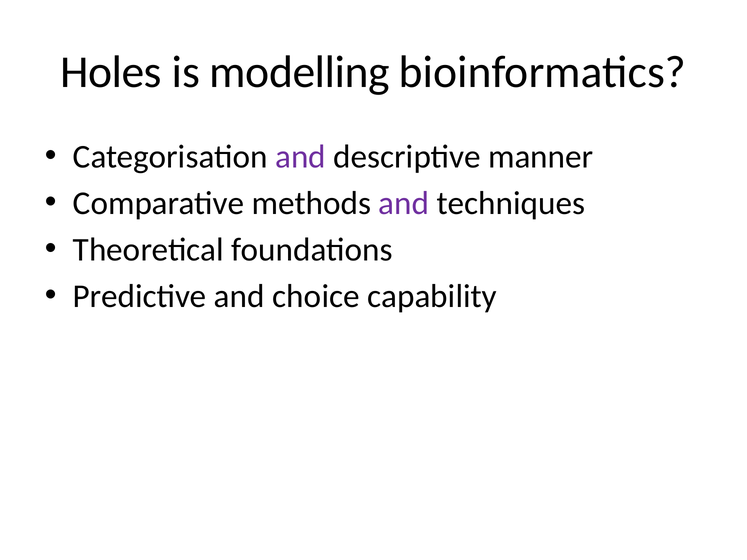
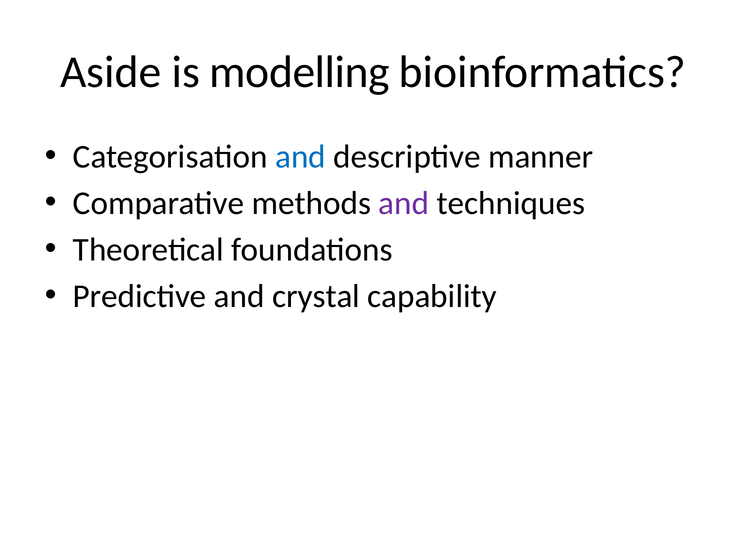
Holes: Holes -> Aside
and at (301, 157) colour: purple -> blue
choice: choice -> crystal
